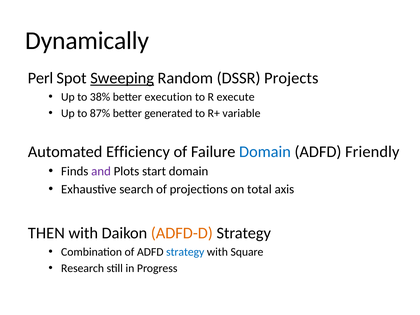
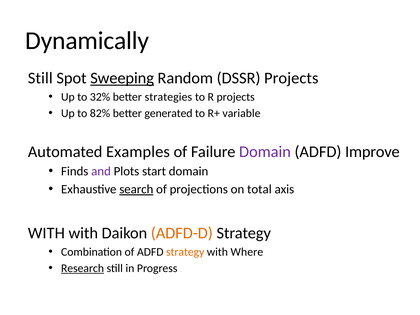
Perl at (40, 78): Perl -> Still
38%: 38% -> 32%
execution: execution -> strategies
R execute: execute -> projects
87%: 87% -> 82%
Efficiency: Efficiency -> Examples
Domain at (265, 152) colour: blue -> purple
Friendly: Friendly -> Improve
search underline: none -> present
THEN at (46, 233): THEN -> WITH
strategy at (185, 252) colour: blue -> orange
Square: Square -> Where
Research underline: none -> present
